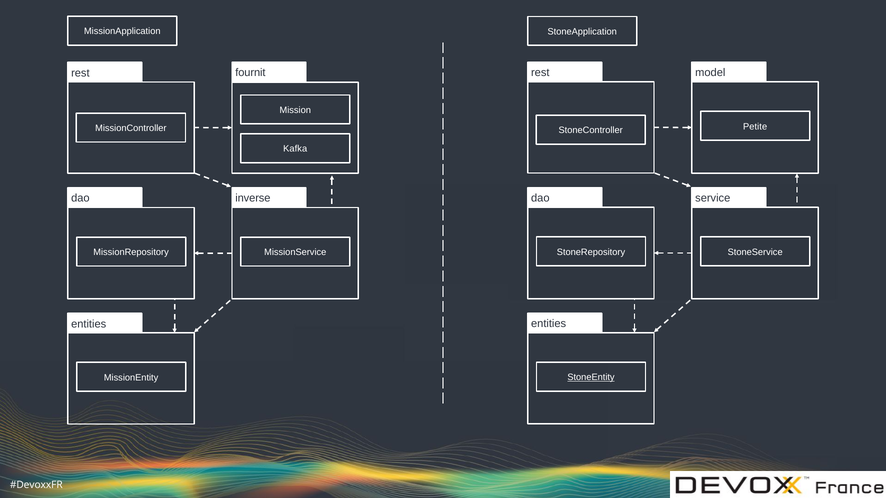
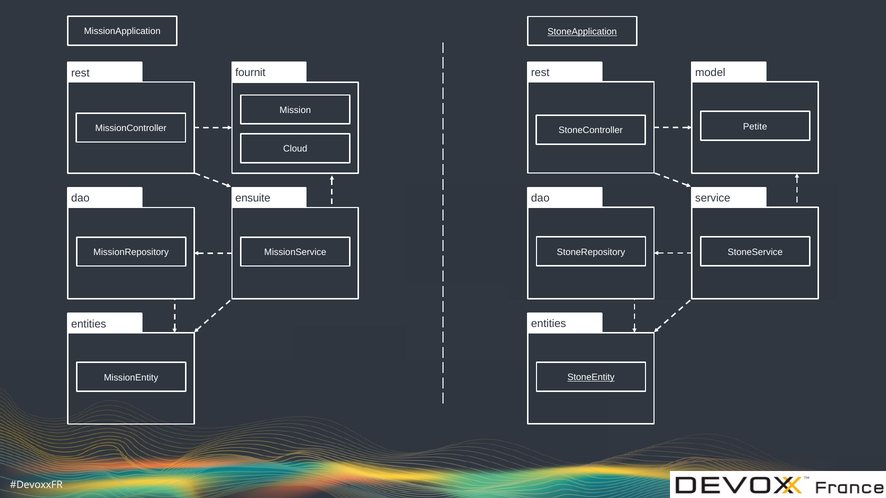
StoneApplication underline: none -> present
Kafka: Kafka -> Cloud
inverse: inverse -> ensuite
